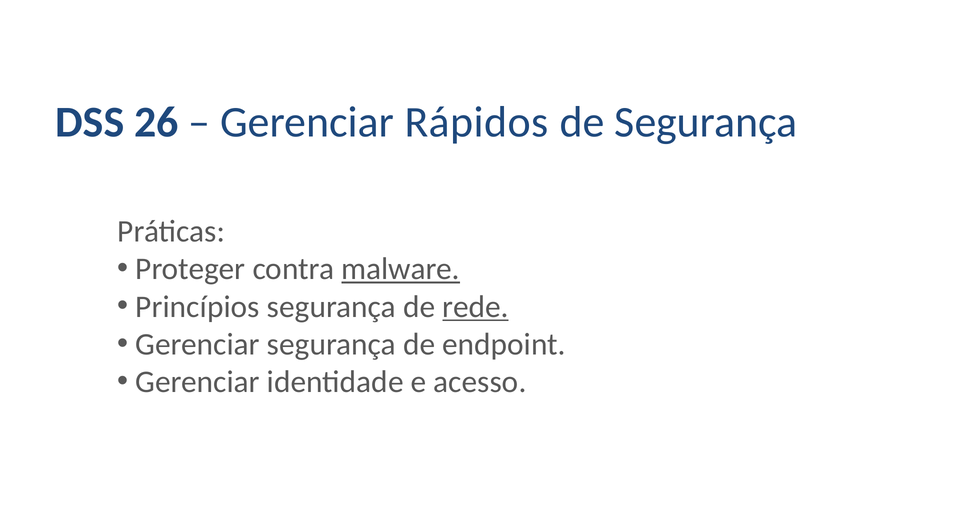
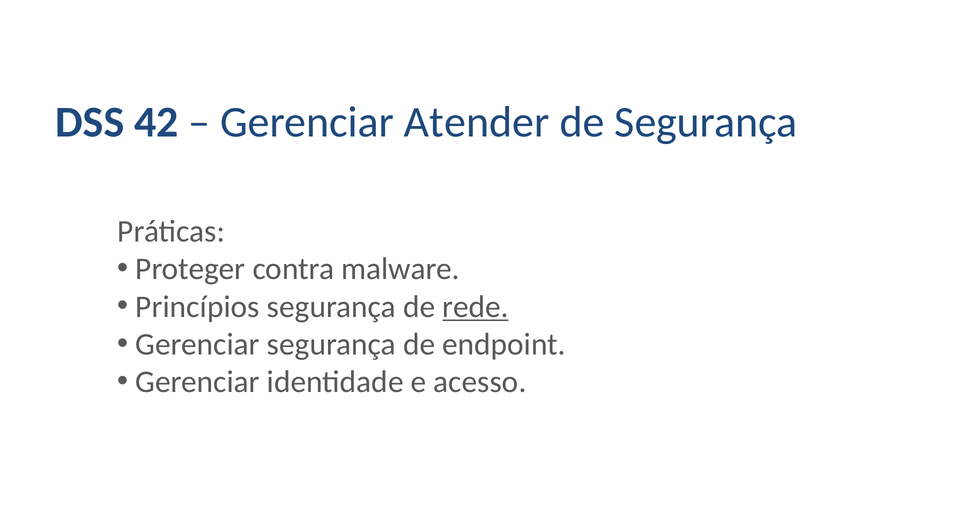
26: 26 -> 42
Rápidos: Rápidos -> Atender
malware underline: present -> none
